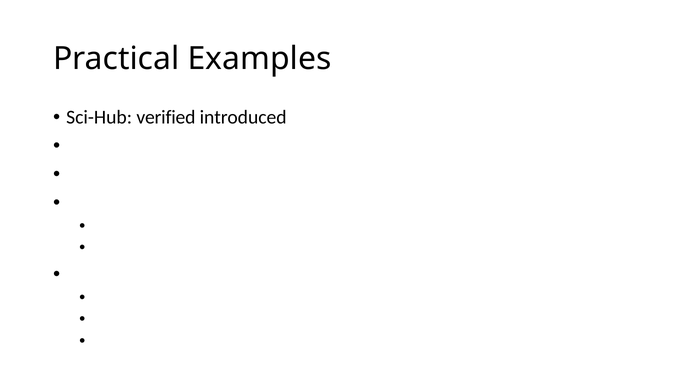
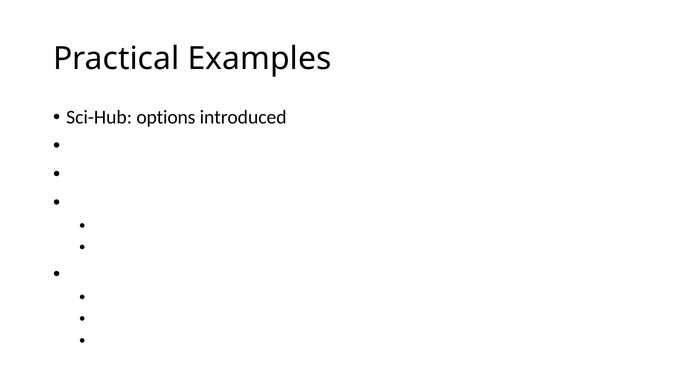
verified: verified -> options
